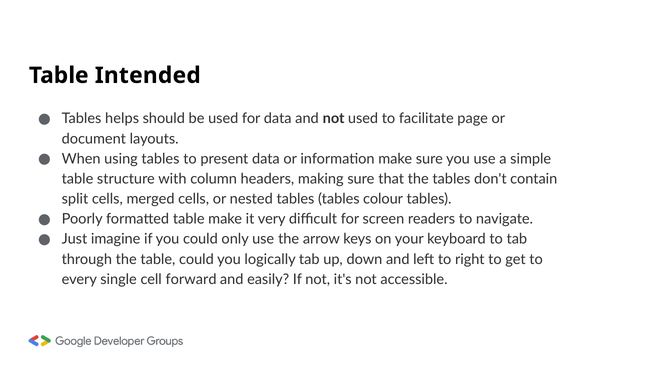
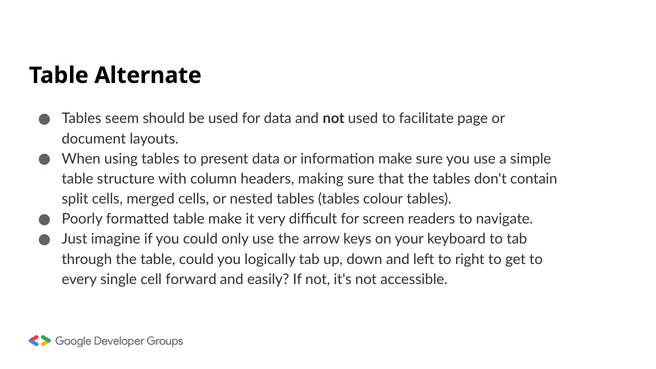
Intended: Intended -> Alternate
helps: helps -> seem
